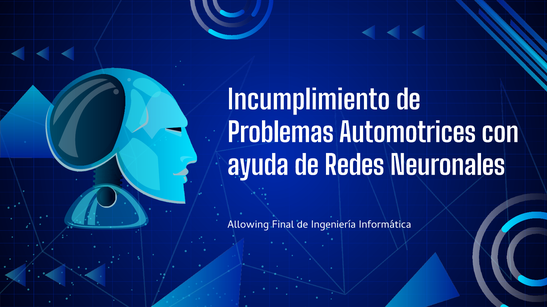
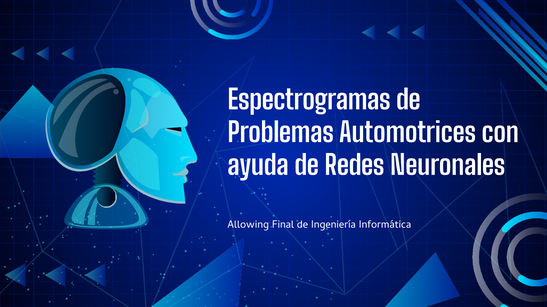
Incumplimiento: Incumplimiento -> Espectrogramas
